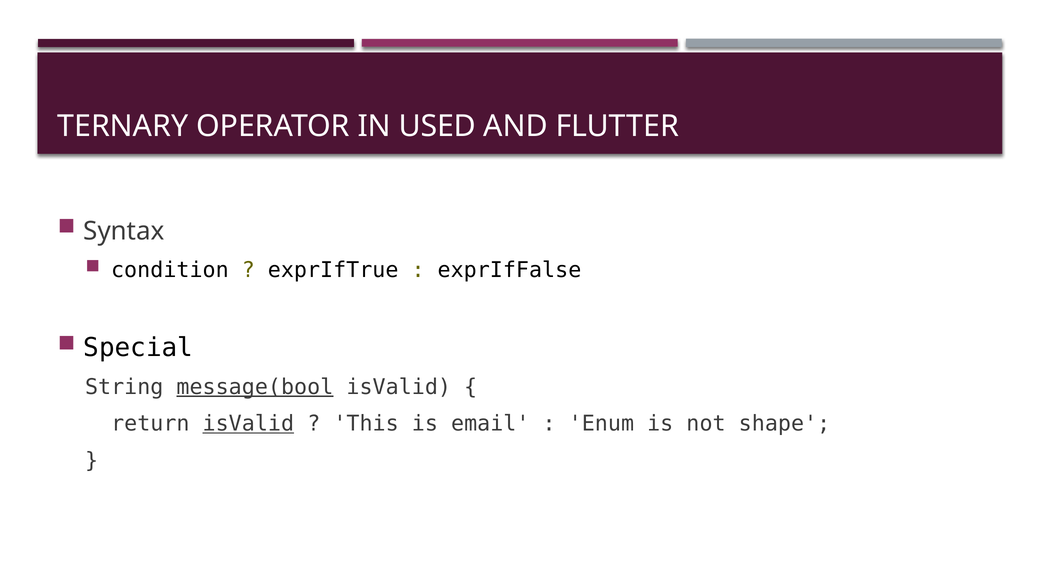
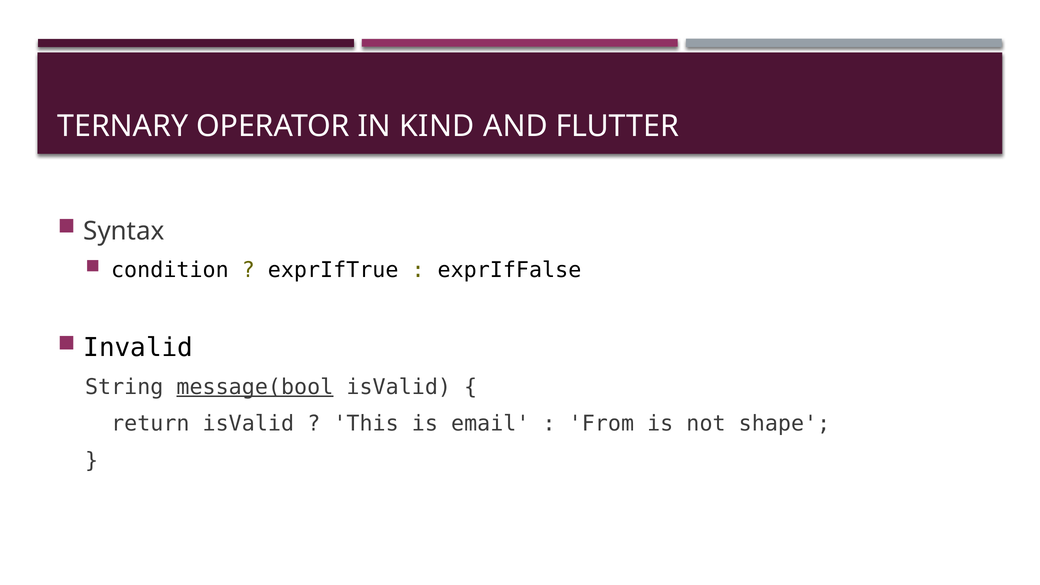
USED: USED -> KIND
Special: Special -> Invalid
isValid at (248, 424) underline: present -> none
Enum: Enum -> From
